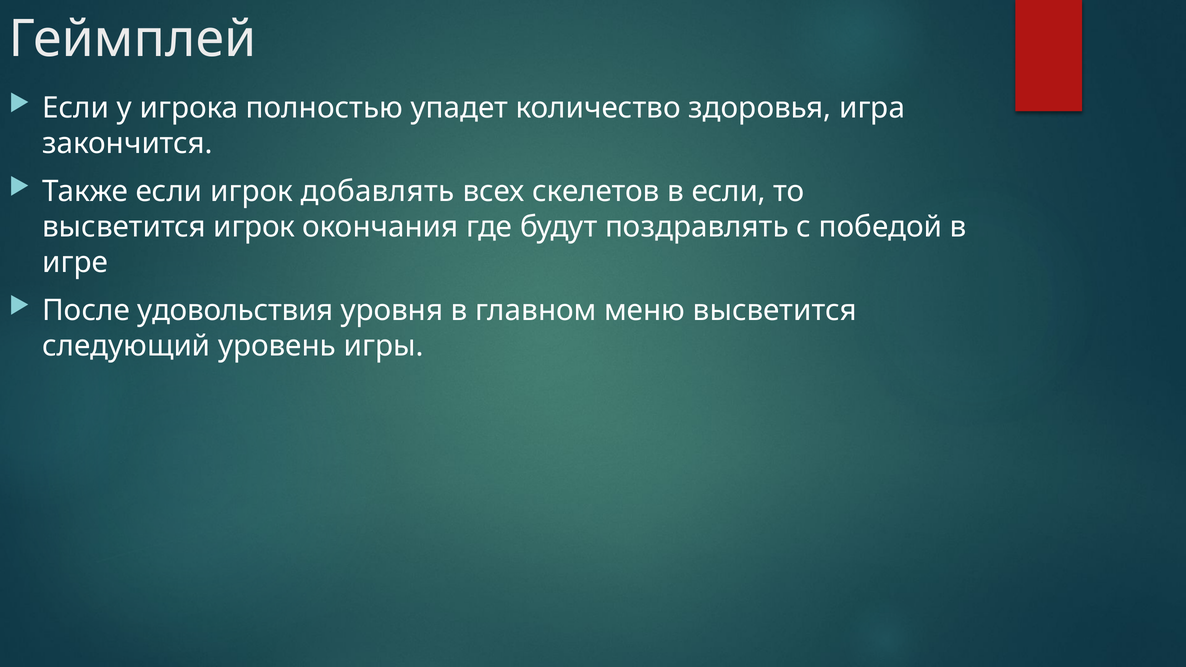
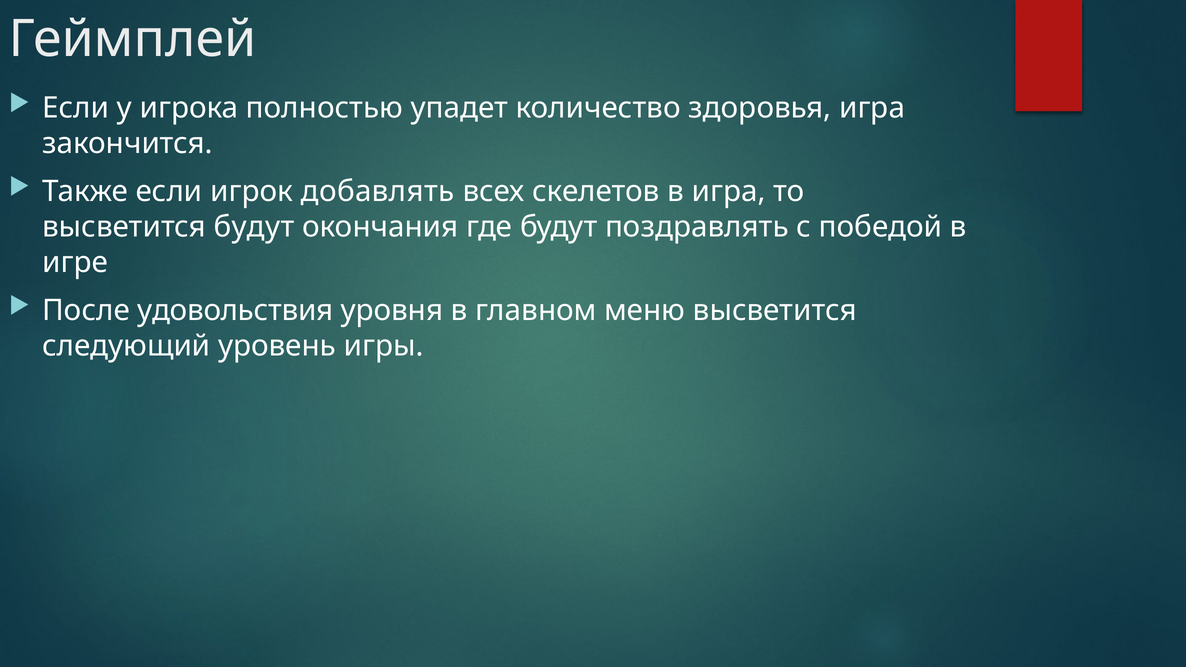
в если: если -> игра
высветится игрок: игрок -> будут
